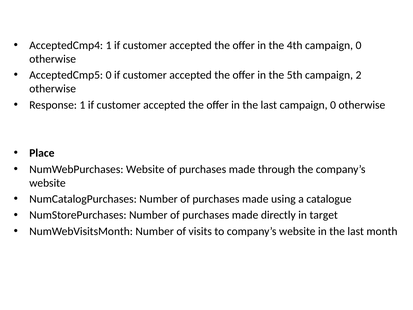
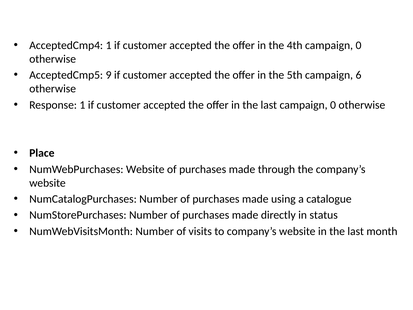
AcceptedCmp5 0: 0 -> 9
2: 2 -> 6
target: target -> status
